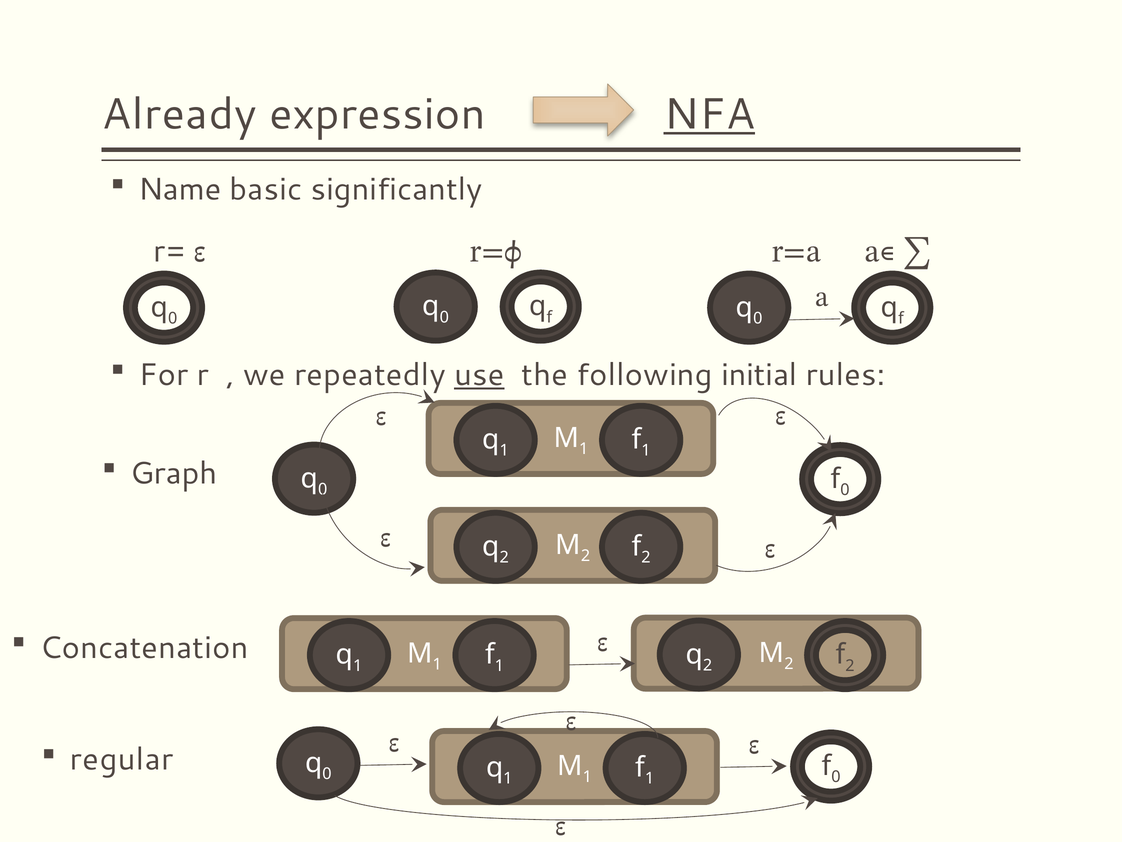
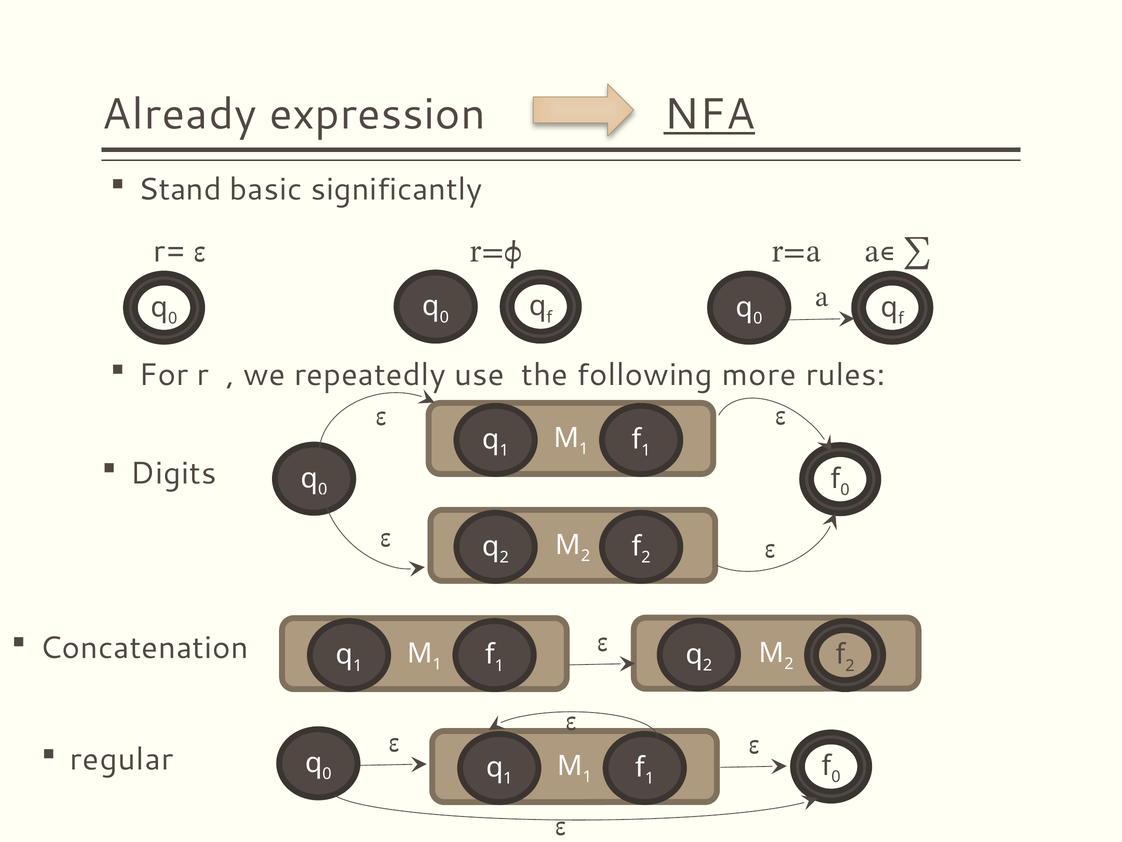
Name: Name -> Stand
use underline: present -> none
initial: initial -> more
Graph: Graph -> Digits
